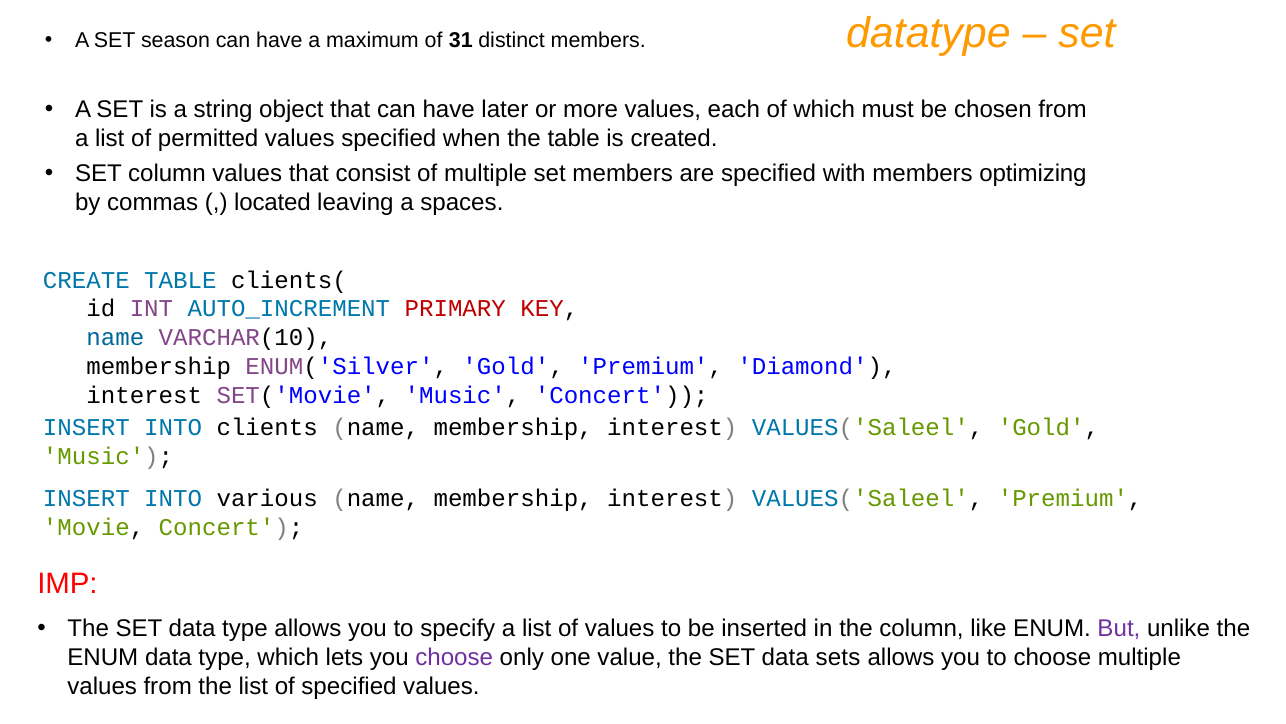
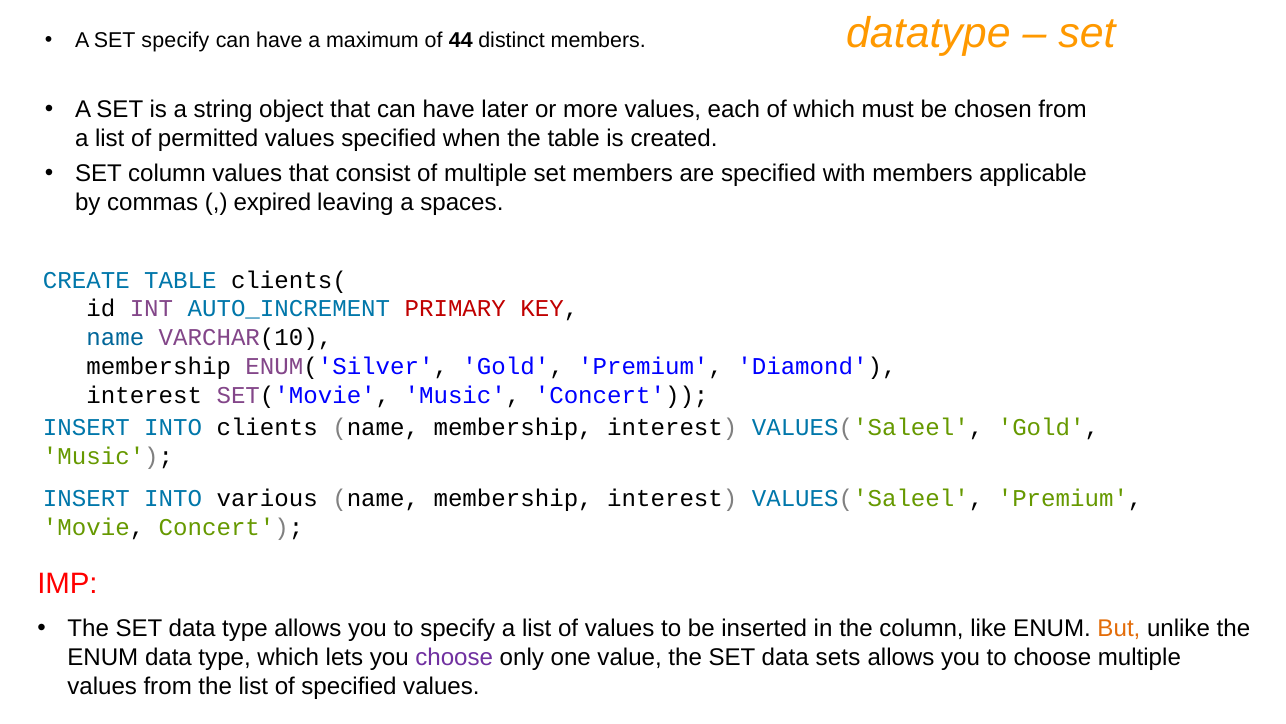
SET season: season -> specify
31: 31 -> 44
optimizing: optimizing -> applicable
located: located -> expired
But colour: purple -> orange
